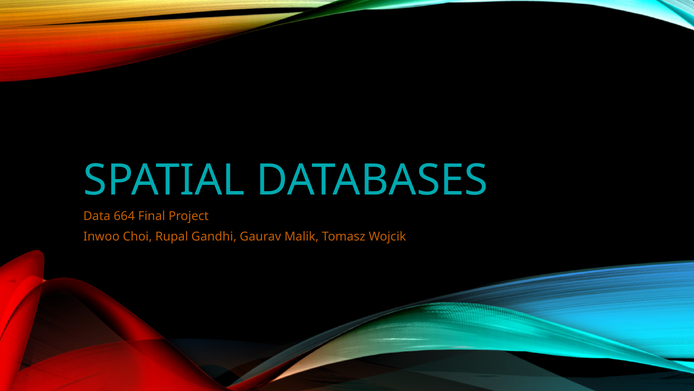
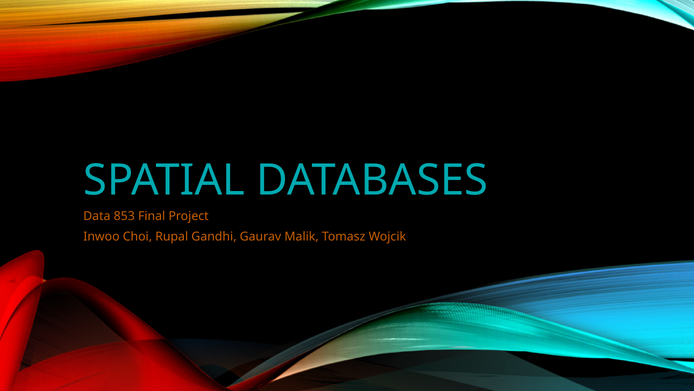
664: 664 -> 853
